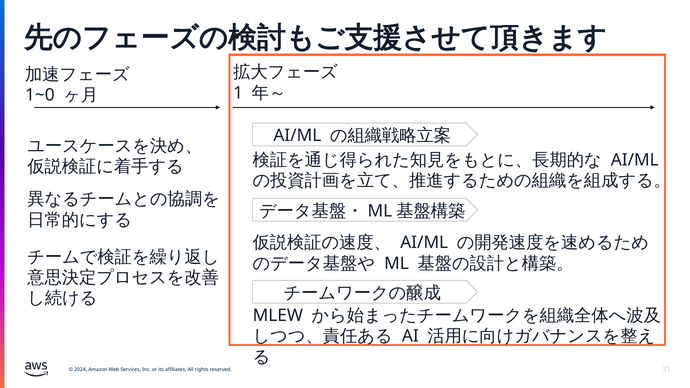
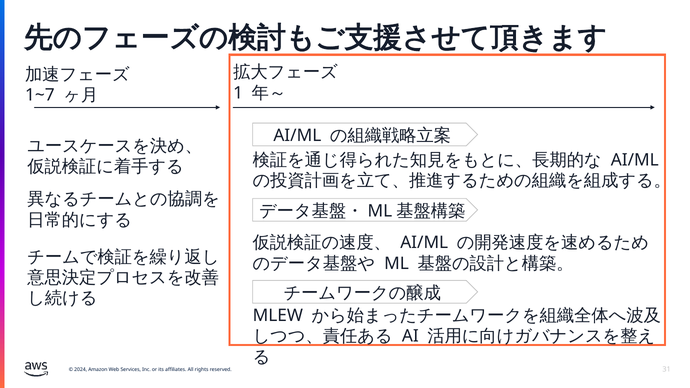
1~0: 1~0 -> 1~7
